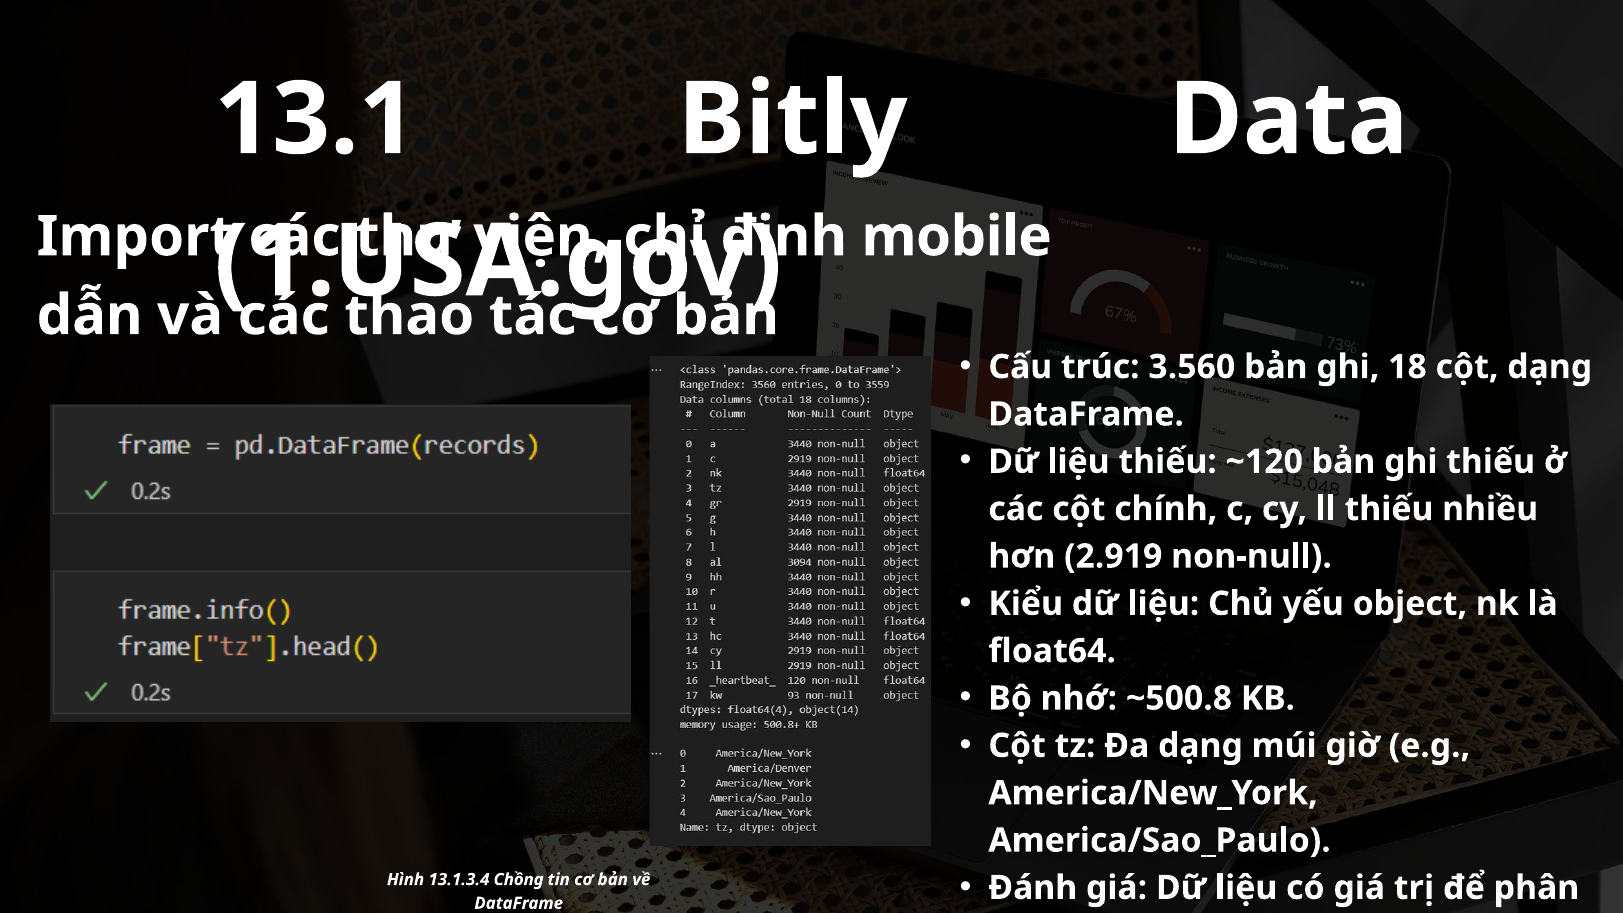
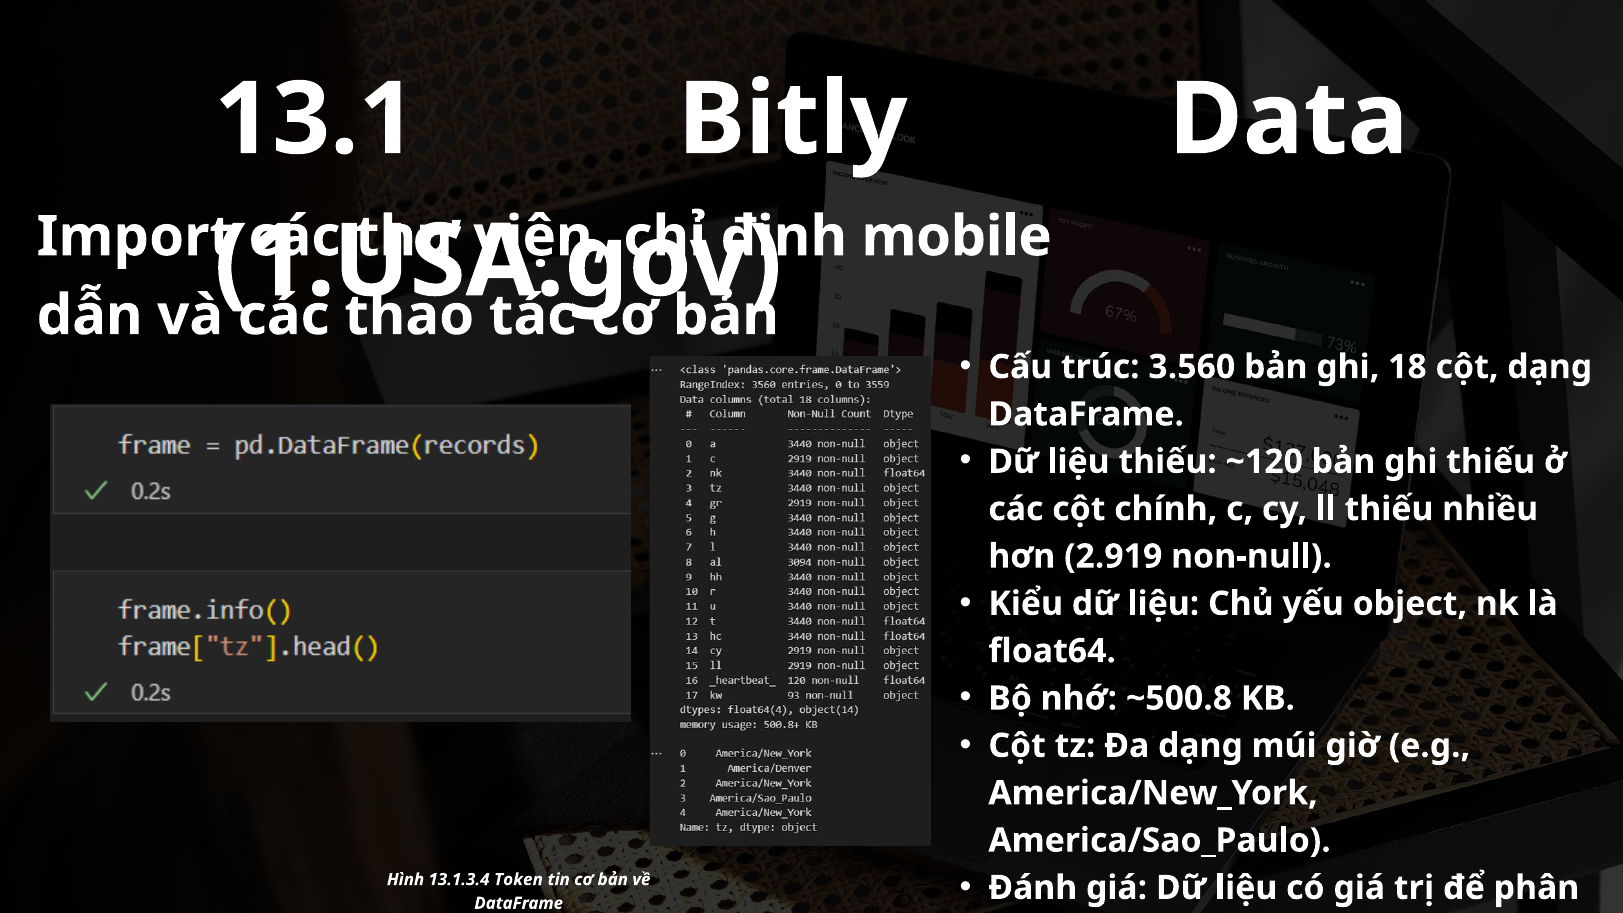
Chồng: Chồng -> Token
